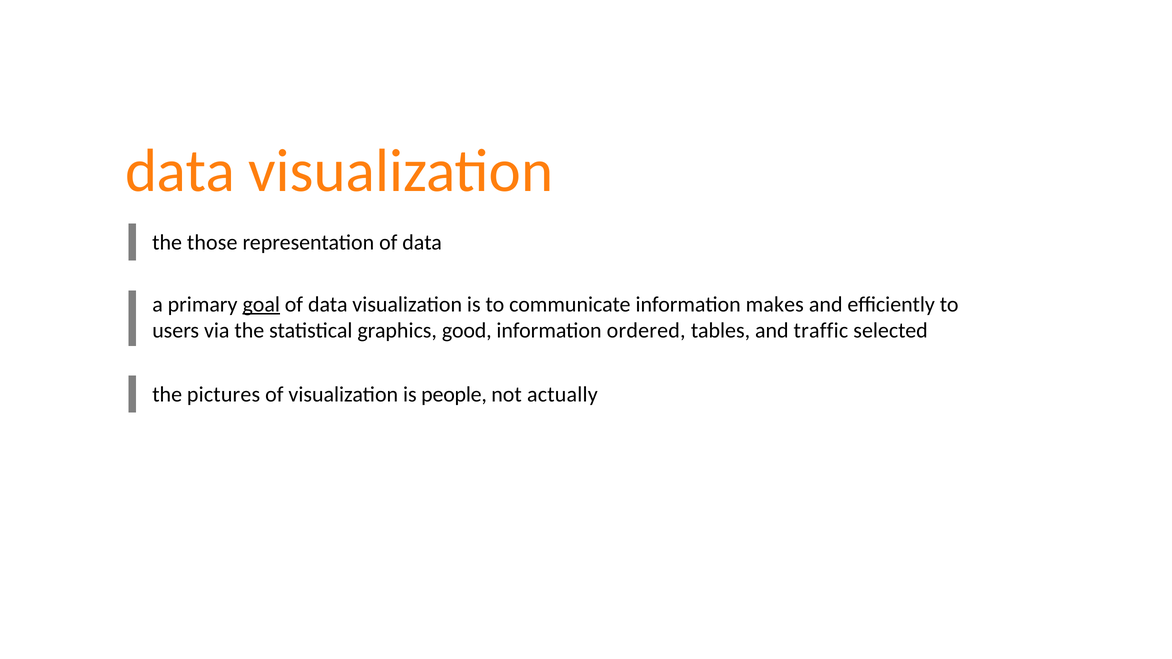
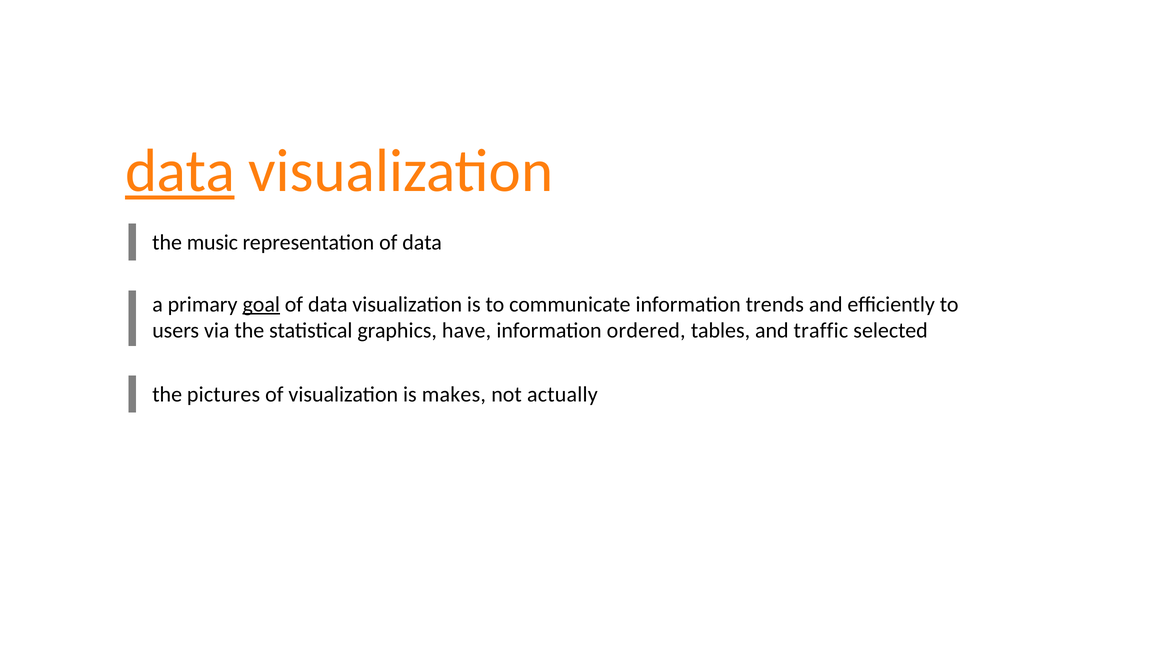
data at (180, 171) underline: none -> present
those: those -> music
makes: makes -> trends
good: good -> have
people: people -> makes
